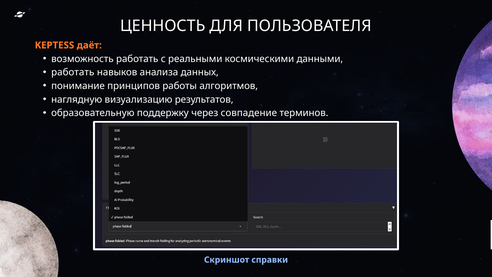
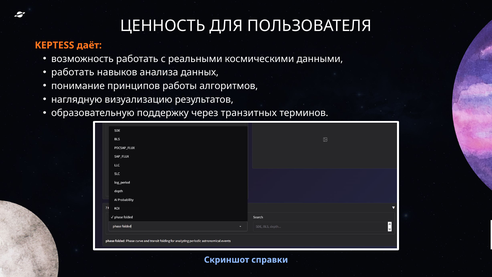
совпадение: совпадение -> транзитных
